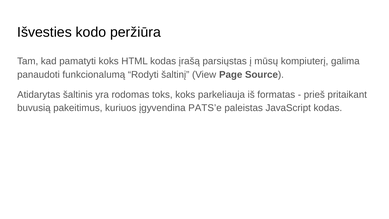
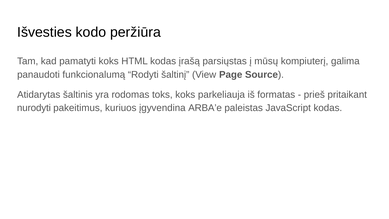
buvusią: buvusią -> nurodyti
PATS’e: PATS’e -> ARBA’e
